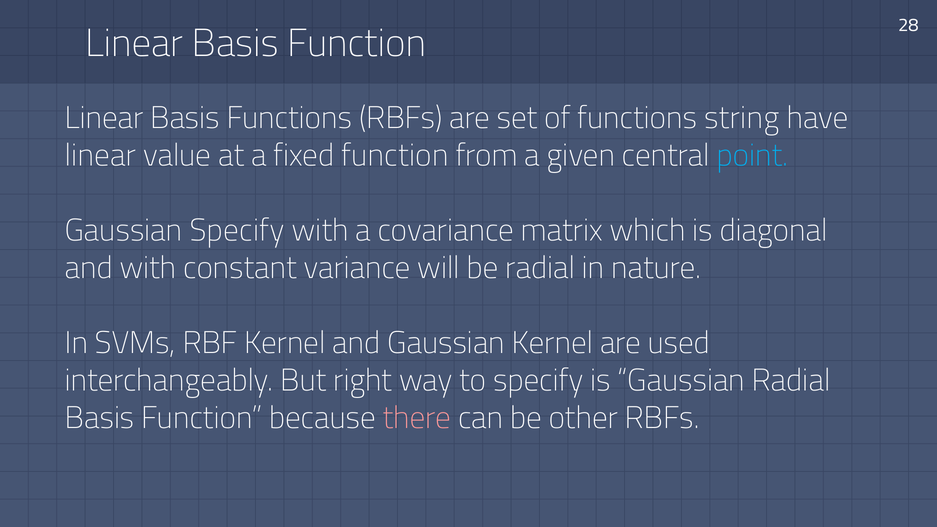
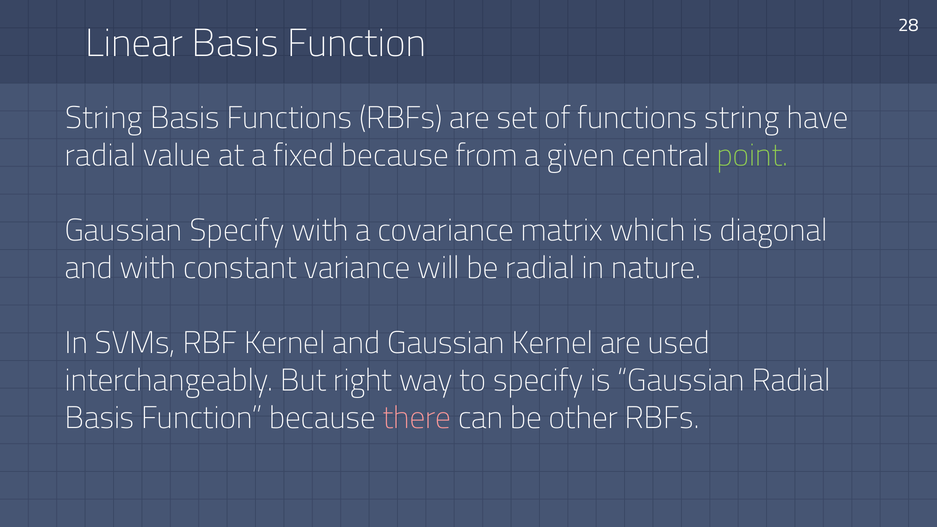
Linear at (104, 118): Linear -> String
linear at (100, 155): linear -> radial
fixed function: function -> because
point colour: light blue -> light green
